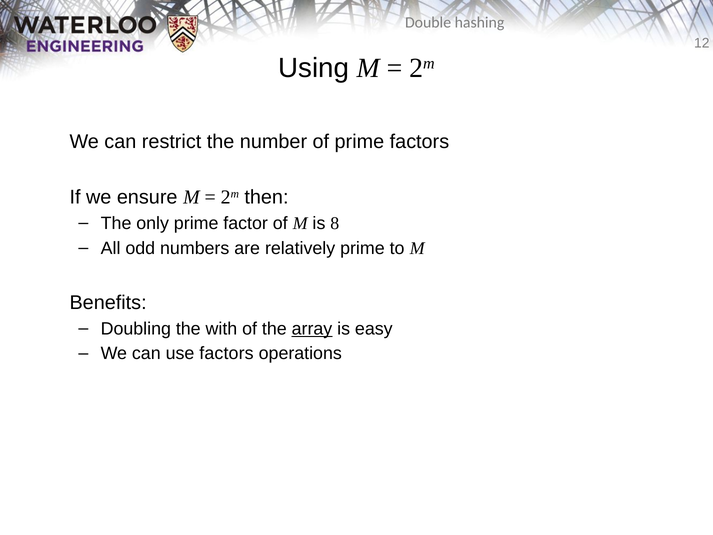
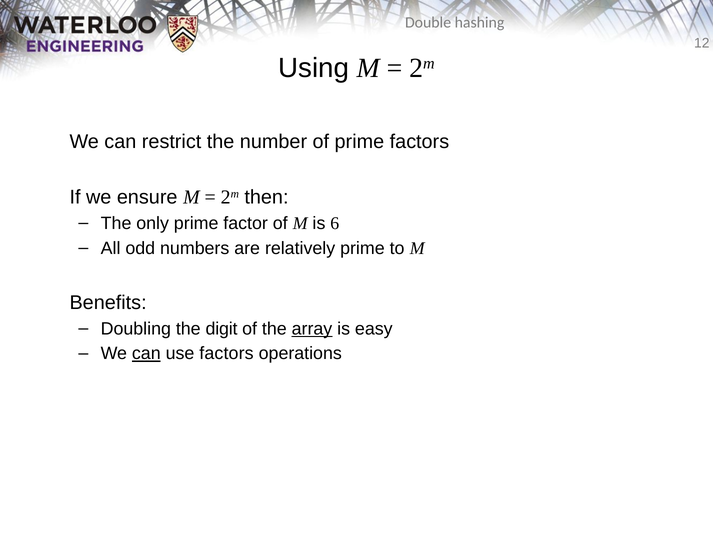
8: 8 -> 6
with: with -> digit
can at (146, 353) underline: none -> present
